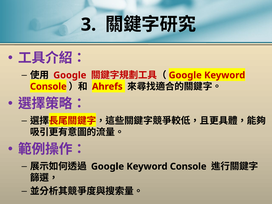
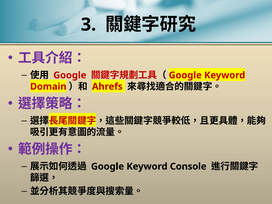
Console at (48, 87): Console -> Domain
